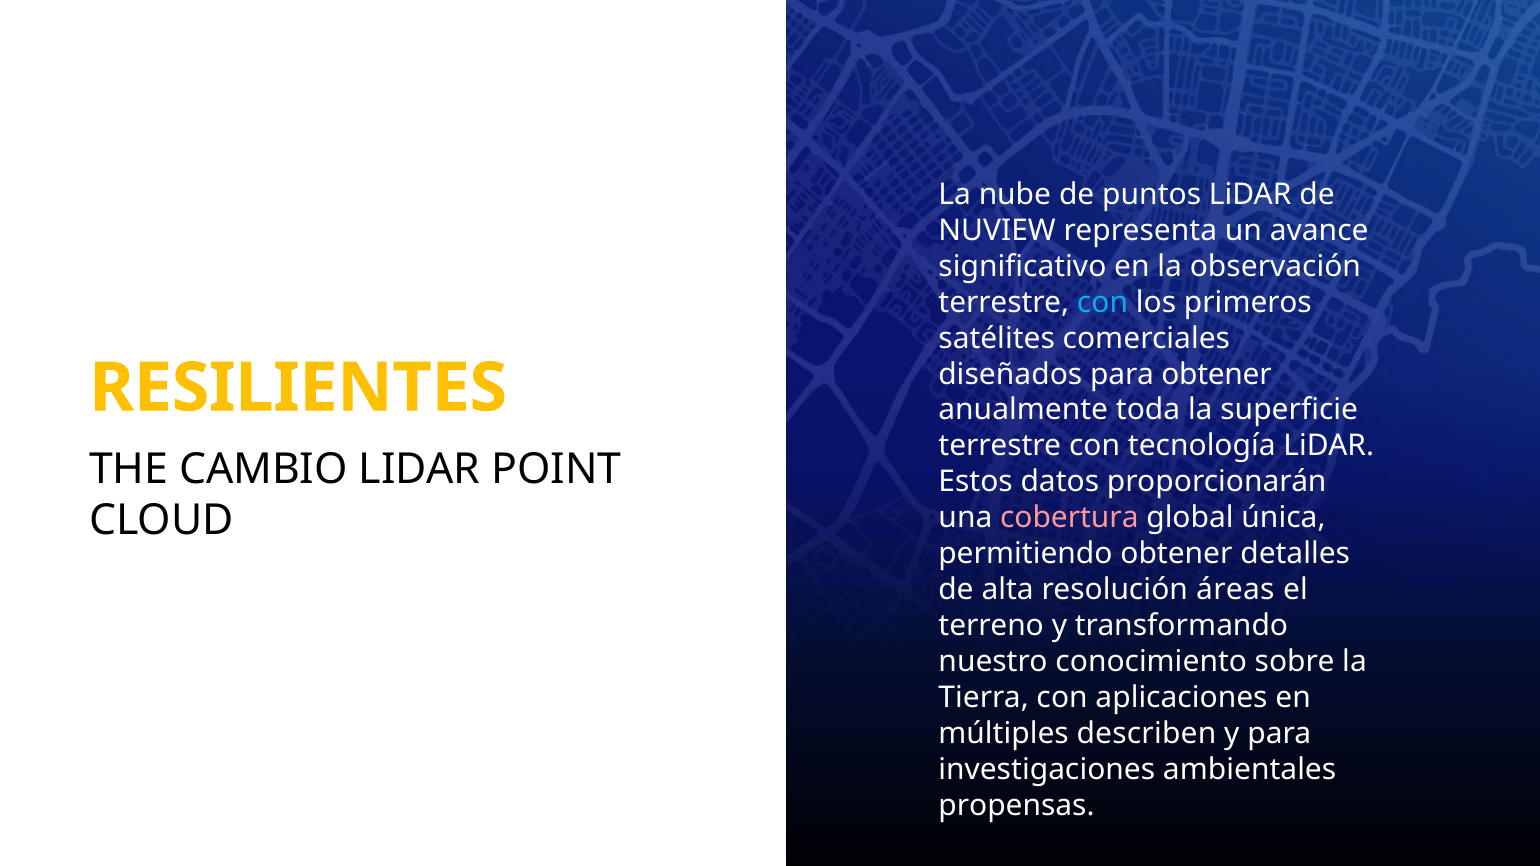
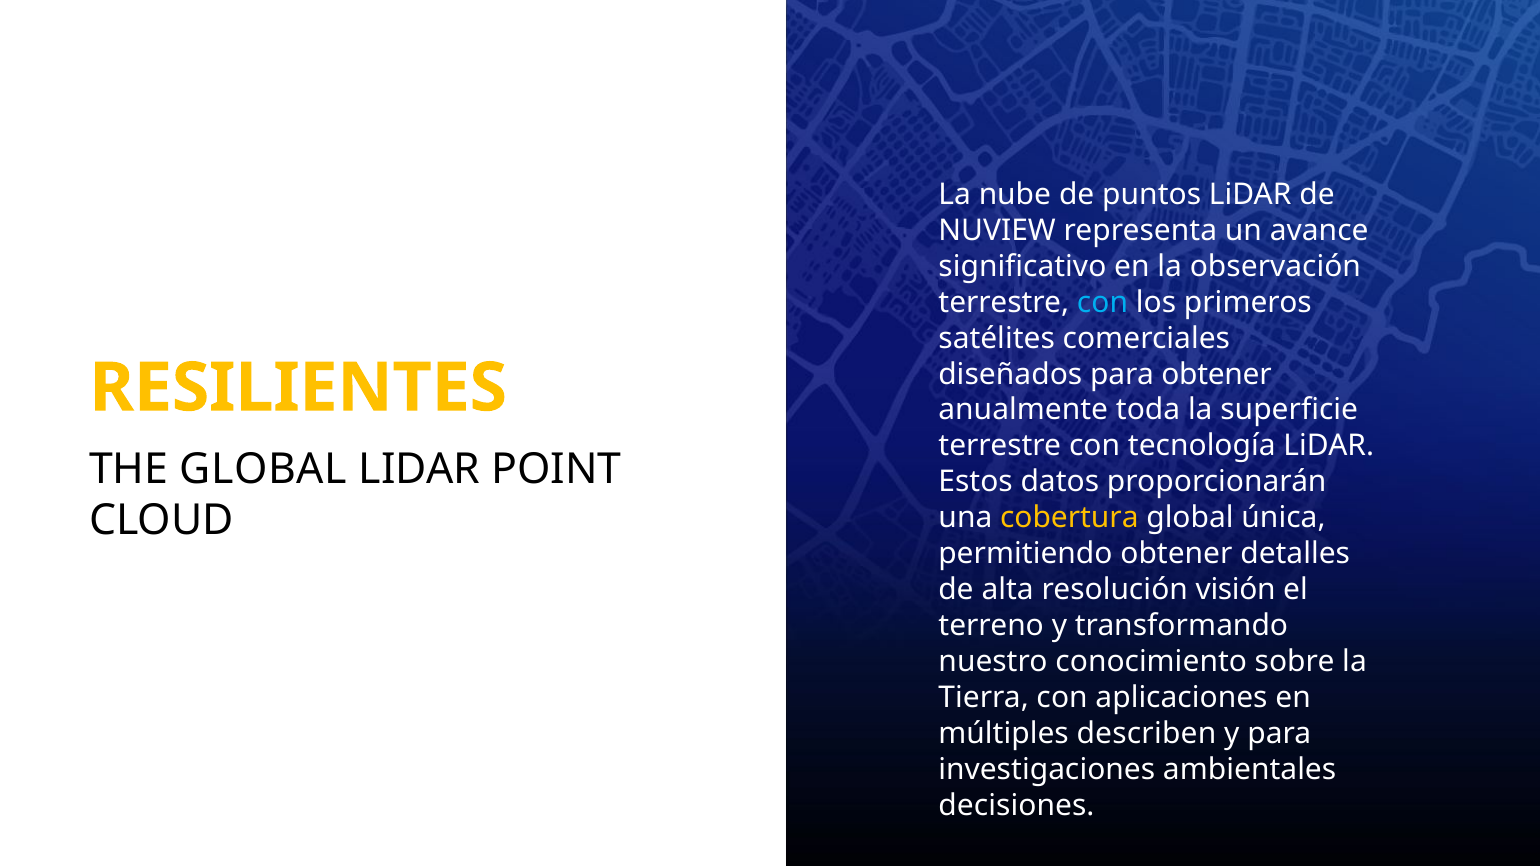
THE CAMBIO: CAMBIO -> GLOBAL
cobertura colour: pink -> yellow
áreas: áreas -> visión
propensas: propensas -> decisiones
